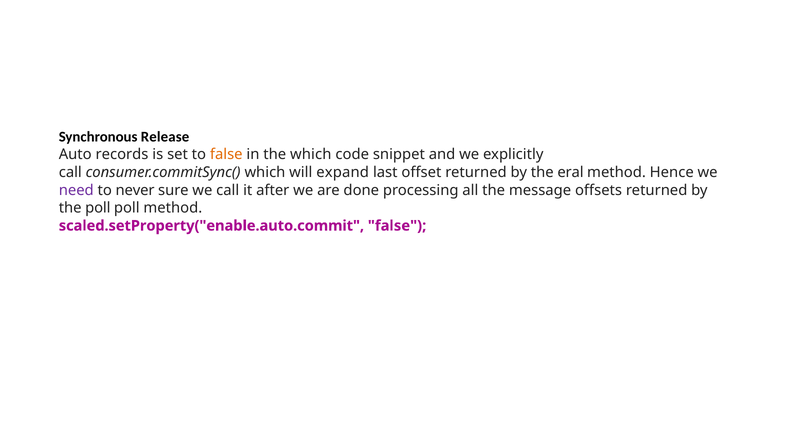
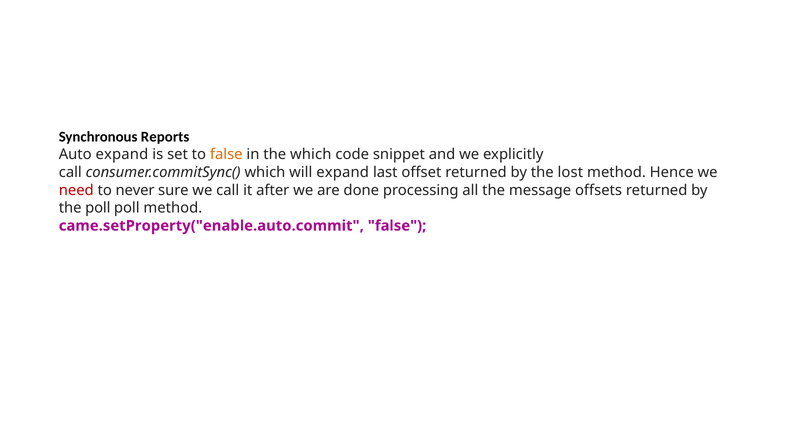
Release: Release -> Reports
Auto records: records -> expand
eral: eral -> lost
need colour: purple -> red
scaled.setProperty("enable.auto.commit: scaled.setProperty("enable.auto.commit -> came.setProperty("enable.auto.commit
